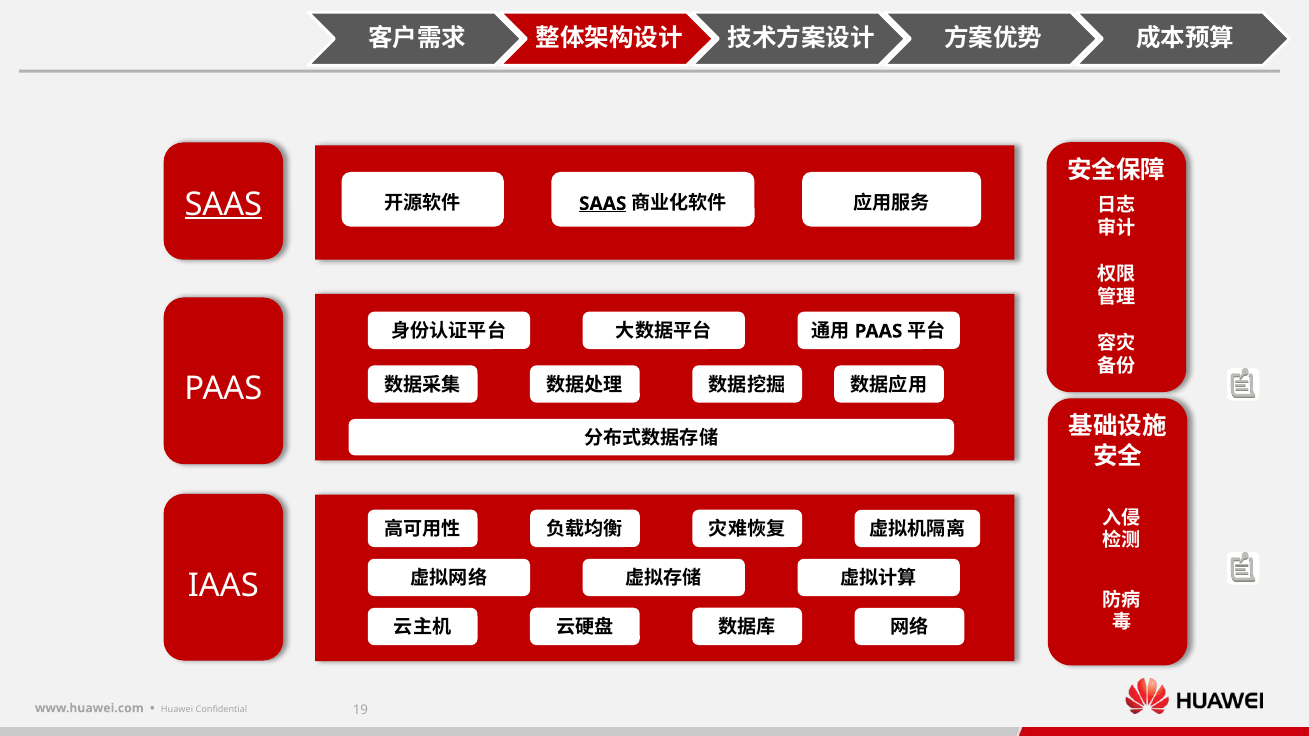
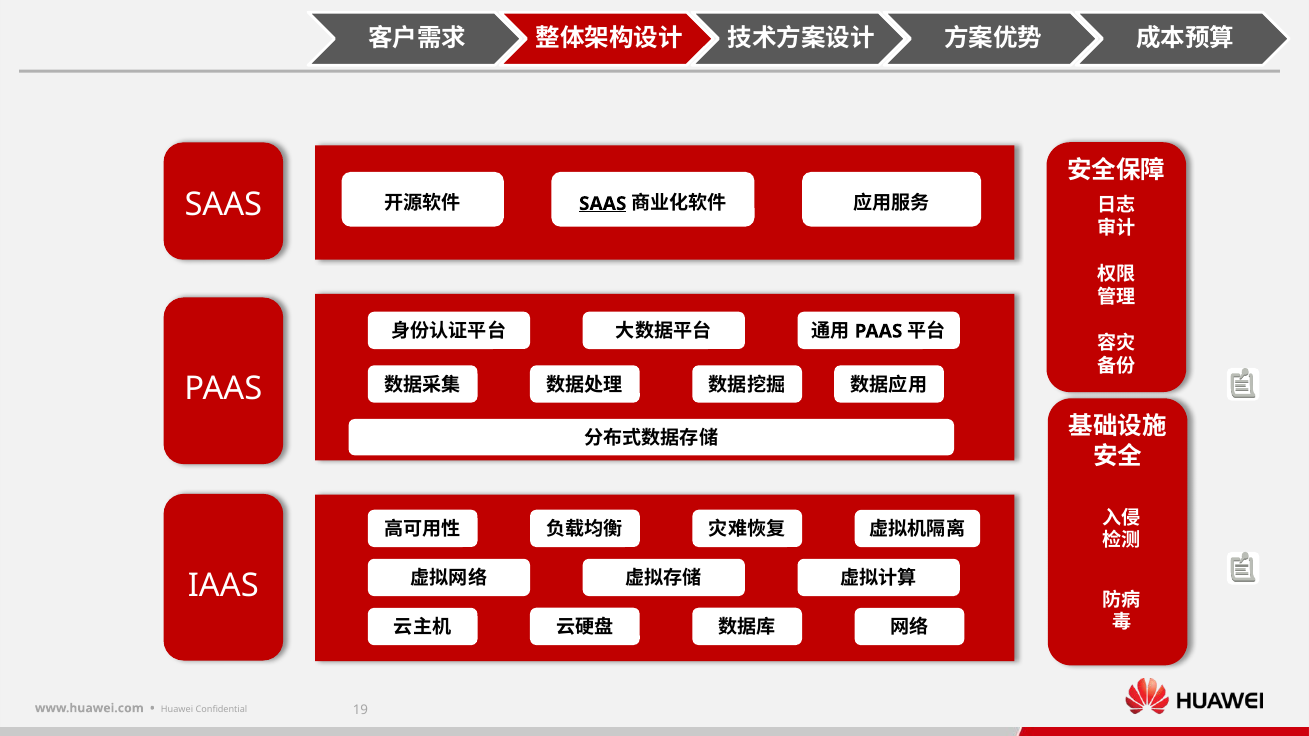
SAAS at (223, 204) underline: present -> none
